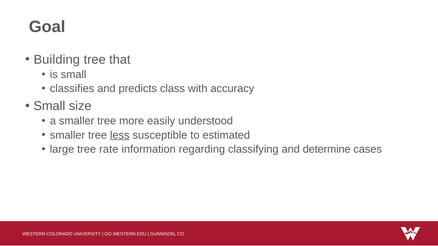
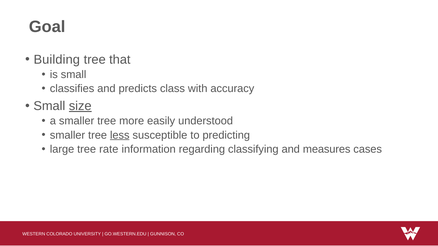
size underline: none -> present
estimated: estimated -> predicting
determine: determine -> measures
